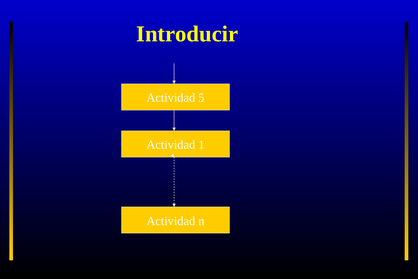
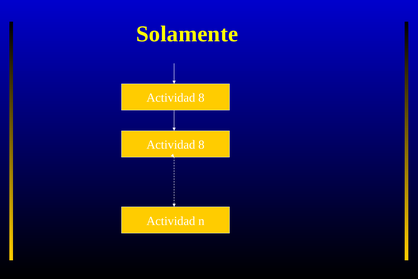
Introducir: Introducir -> Solamente
5 at (201, 98): 5 -> 8
1 at (201, 145): 1 -> 8
